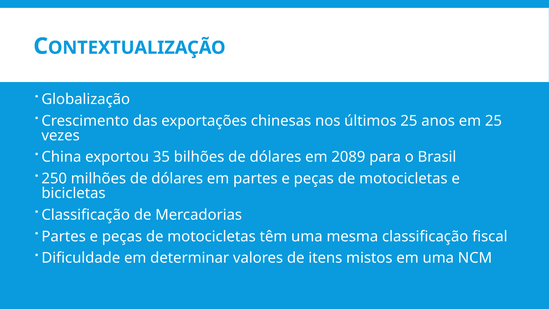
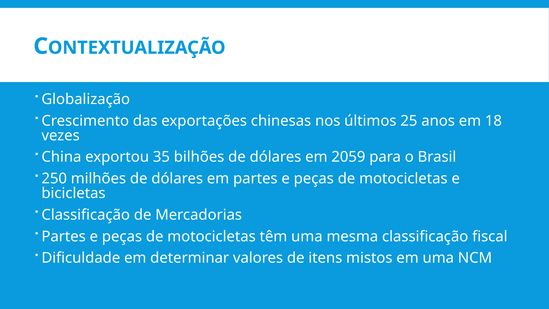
em 25: 25 -> 18
2089: 2089 -> 2059
